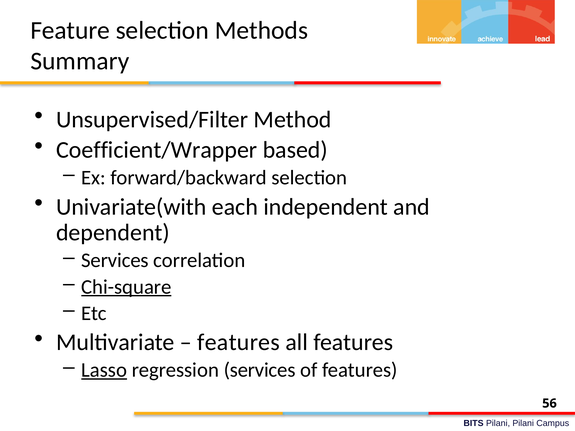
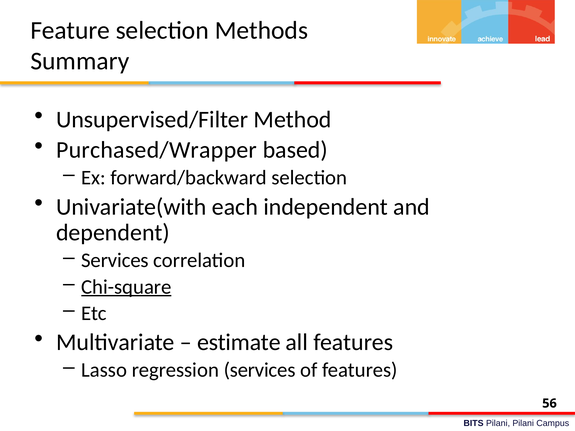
Coefficient/Wrapper: Coefficient/Wrapper -> Purchased/Wrapper
features at (239, 343): features -> estimate
Lasso underline: present -> none
